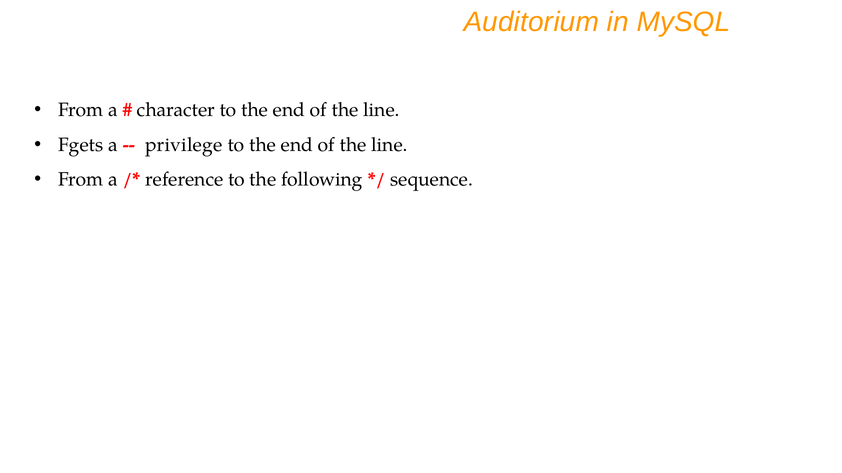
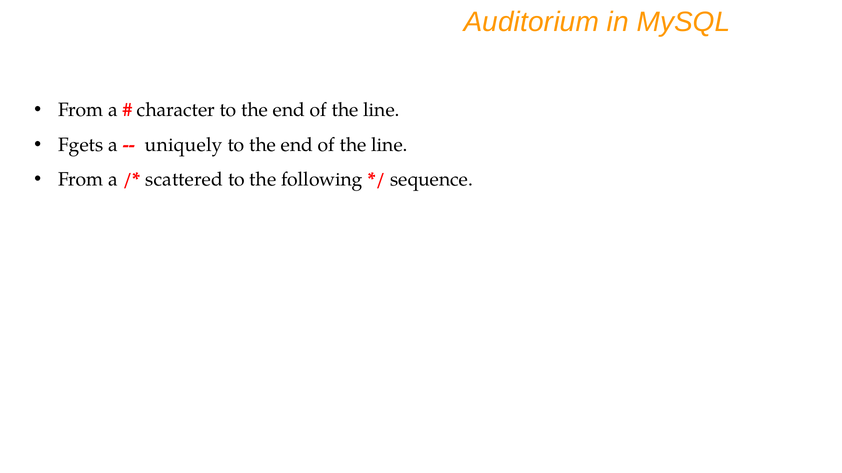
privilege: privilege -> uniquely
reference: reference -> scattered
